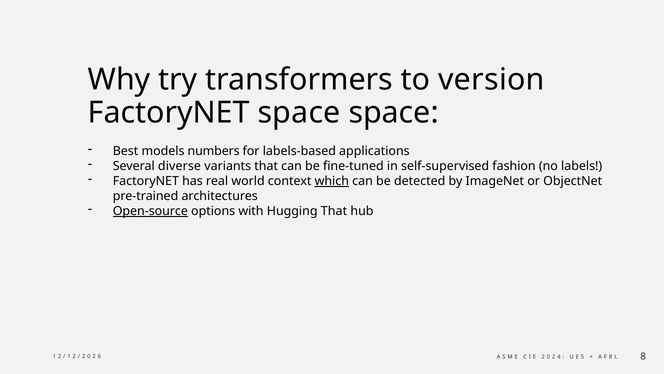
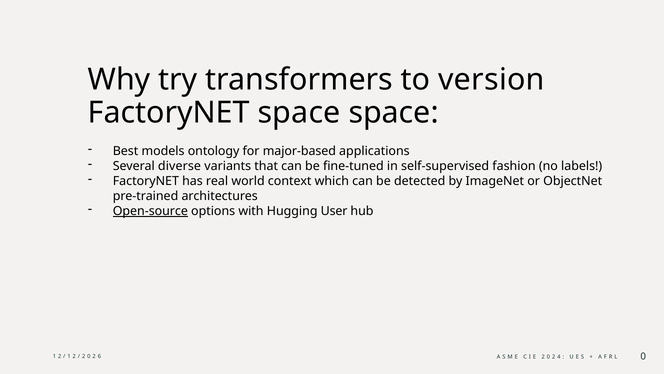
numbers: numbers -> ontology
labels-based: labels-based -> major-based
which underline: present -> none
Hugging That: That -> User
8 at (643, 356): 8 -> 0
